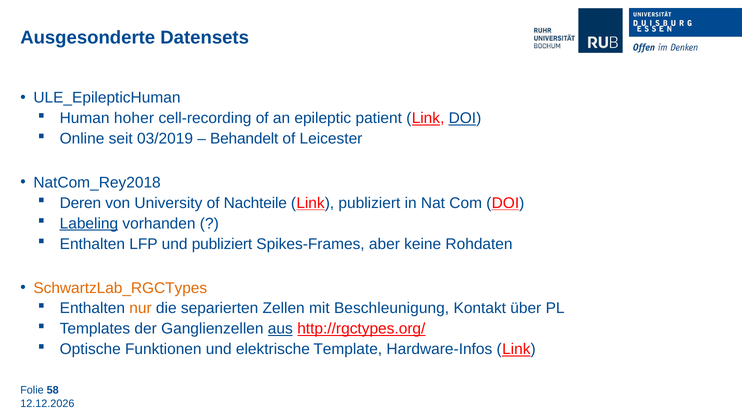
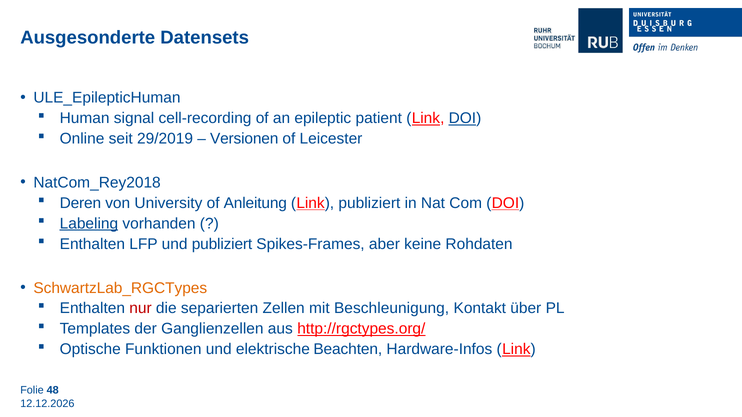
hoher: hoher -> signal
03/2019: 03/2019 -> 29/2019
Behandelt: Behandelt -> Versionen
Nachteile: Nachteile -> Anleitung
nur colour: orange -> red
aus underline: present -> none
Template: Template -> Beachten
58: 58 -> 48
